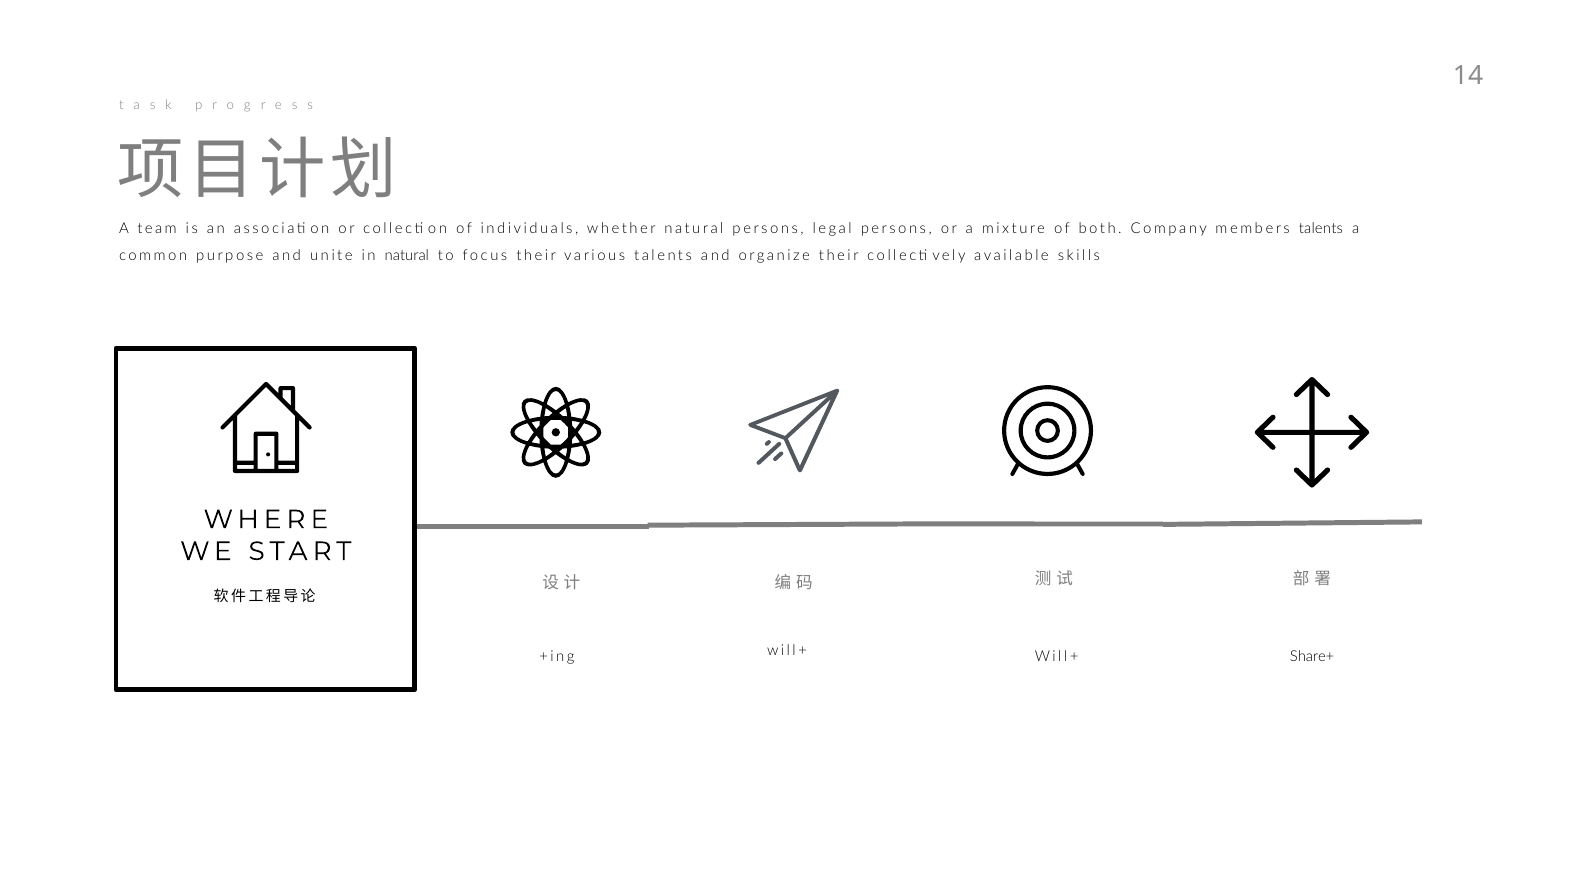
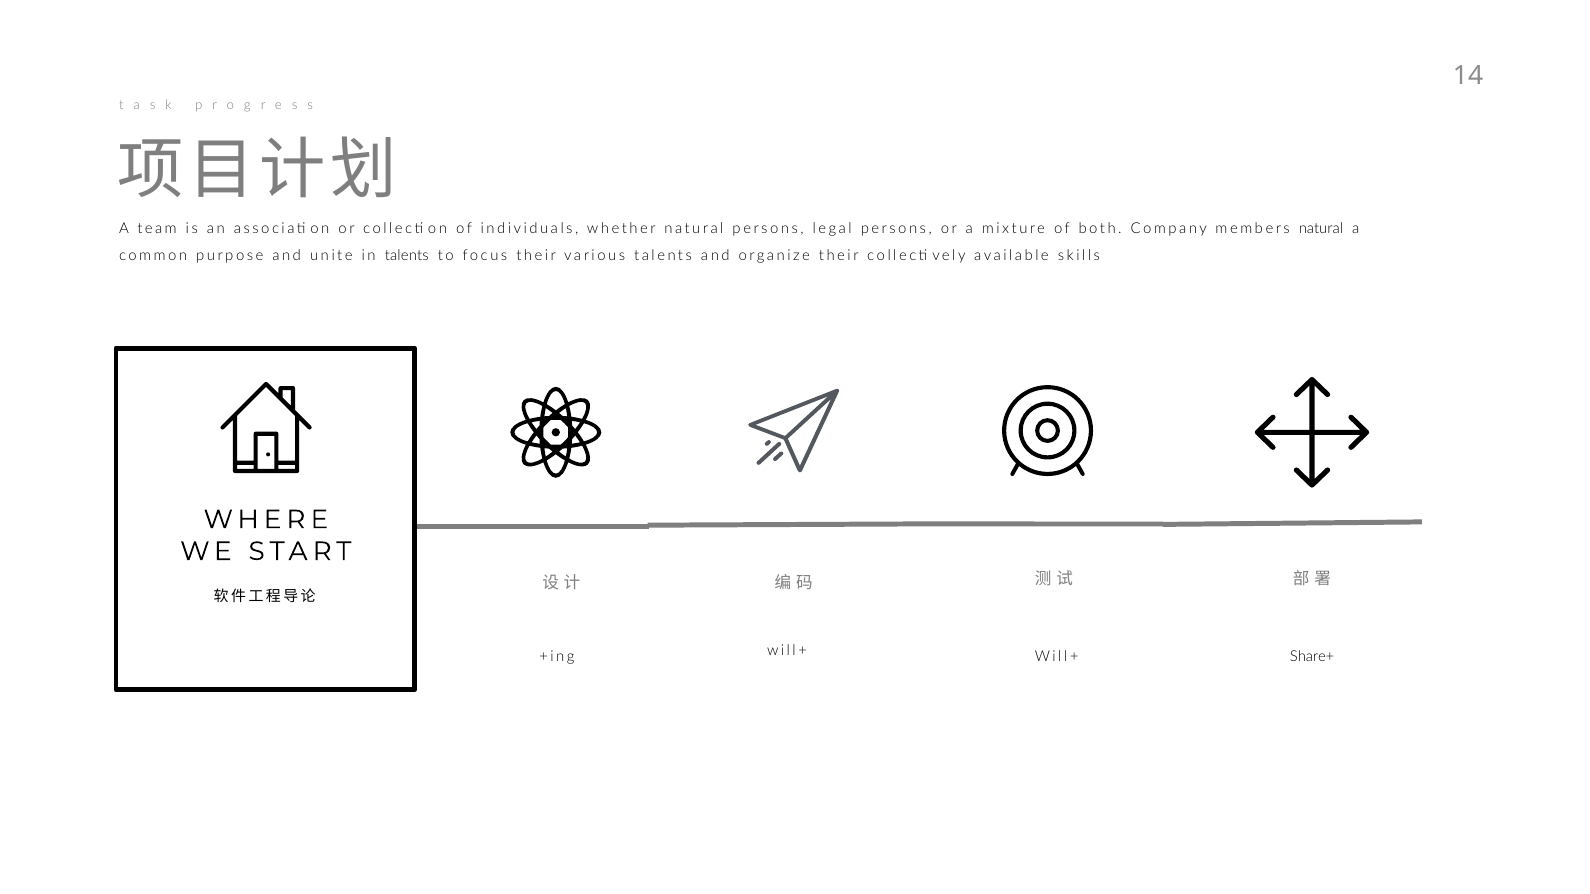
members talents: talents -> natural
in natural: natural -> talents
